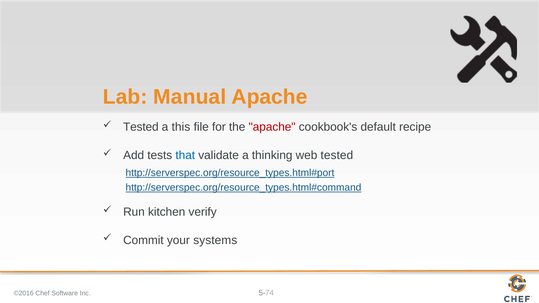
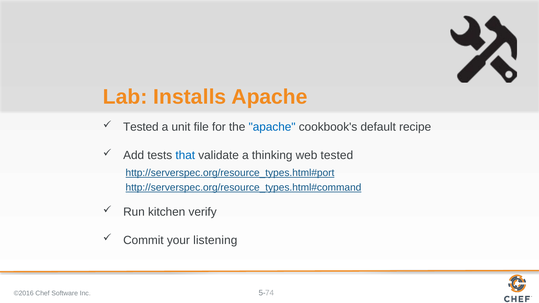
Manual: Manual -> Installs
this: this -> unit
apache at (272, 127) colour: red -> blue
systems: systems -> listening
